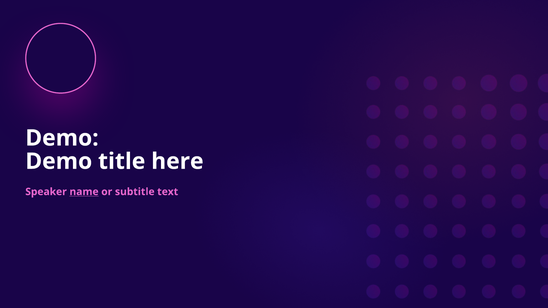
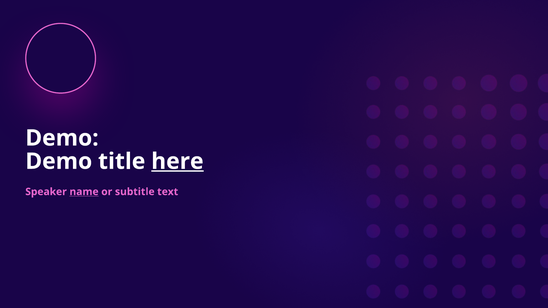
here underline: none -> present
